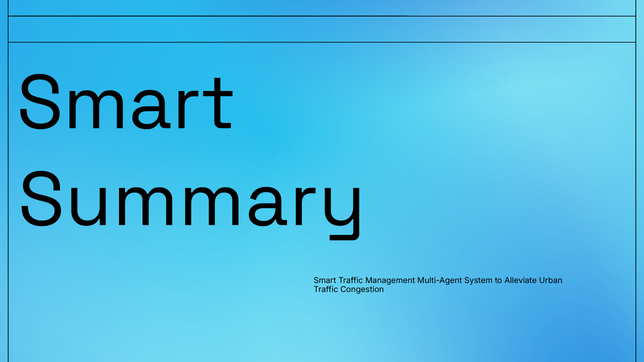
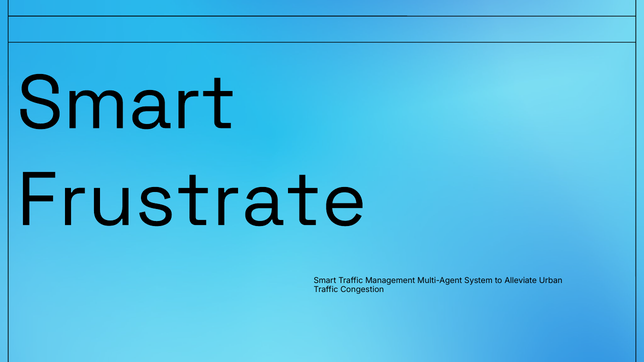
Summary: Summary -> Frustrate
